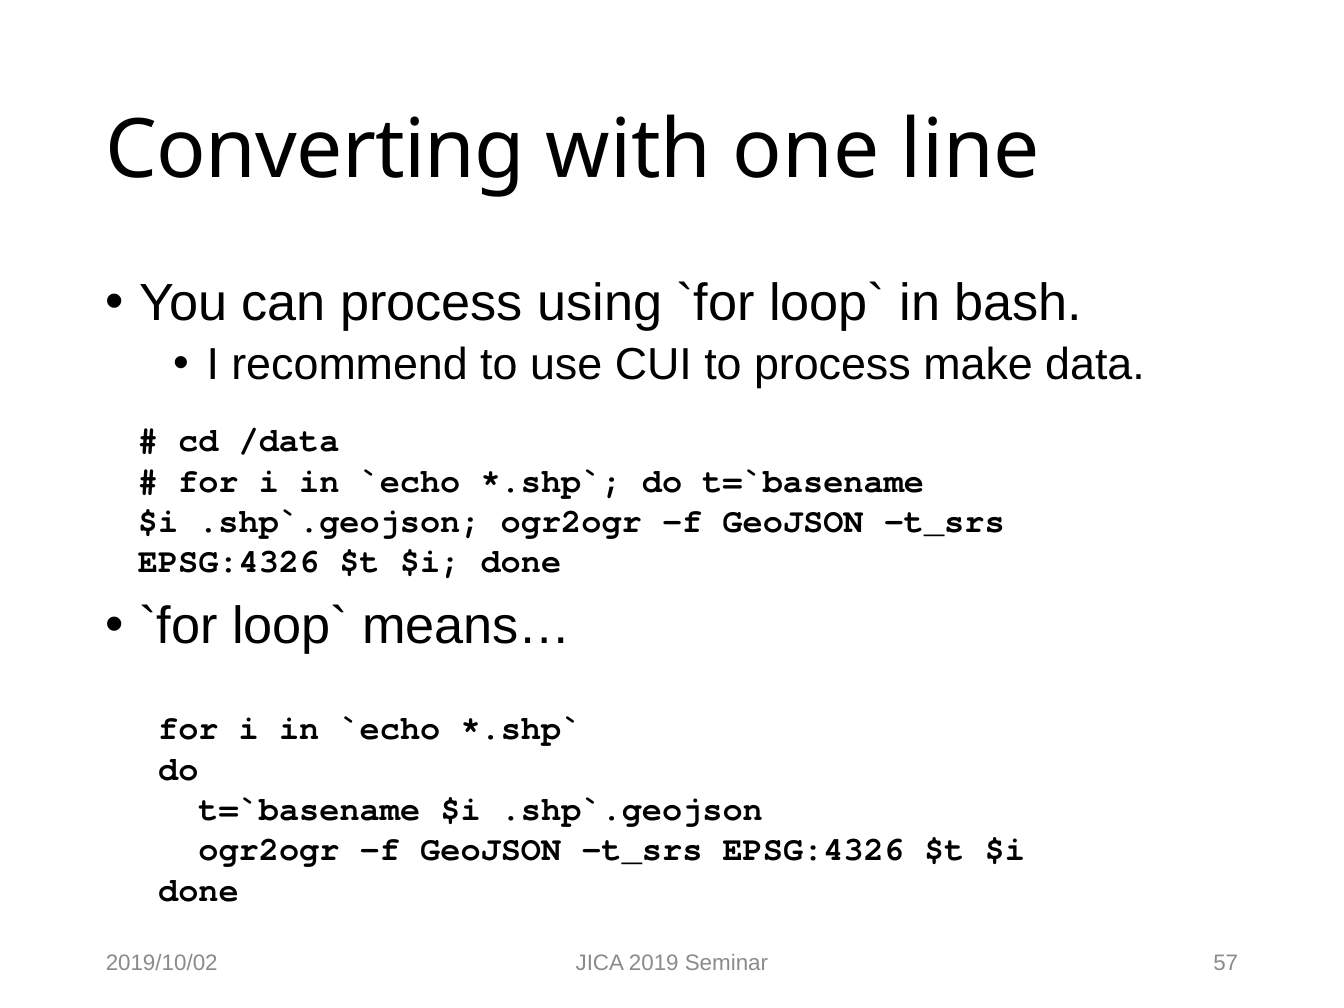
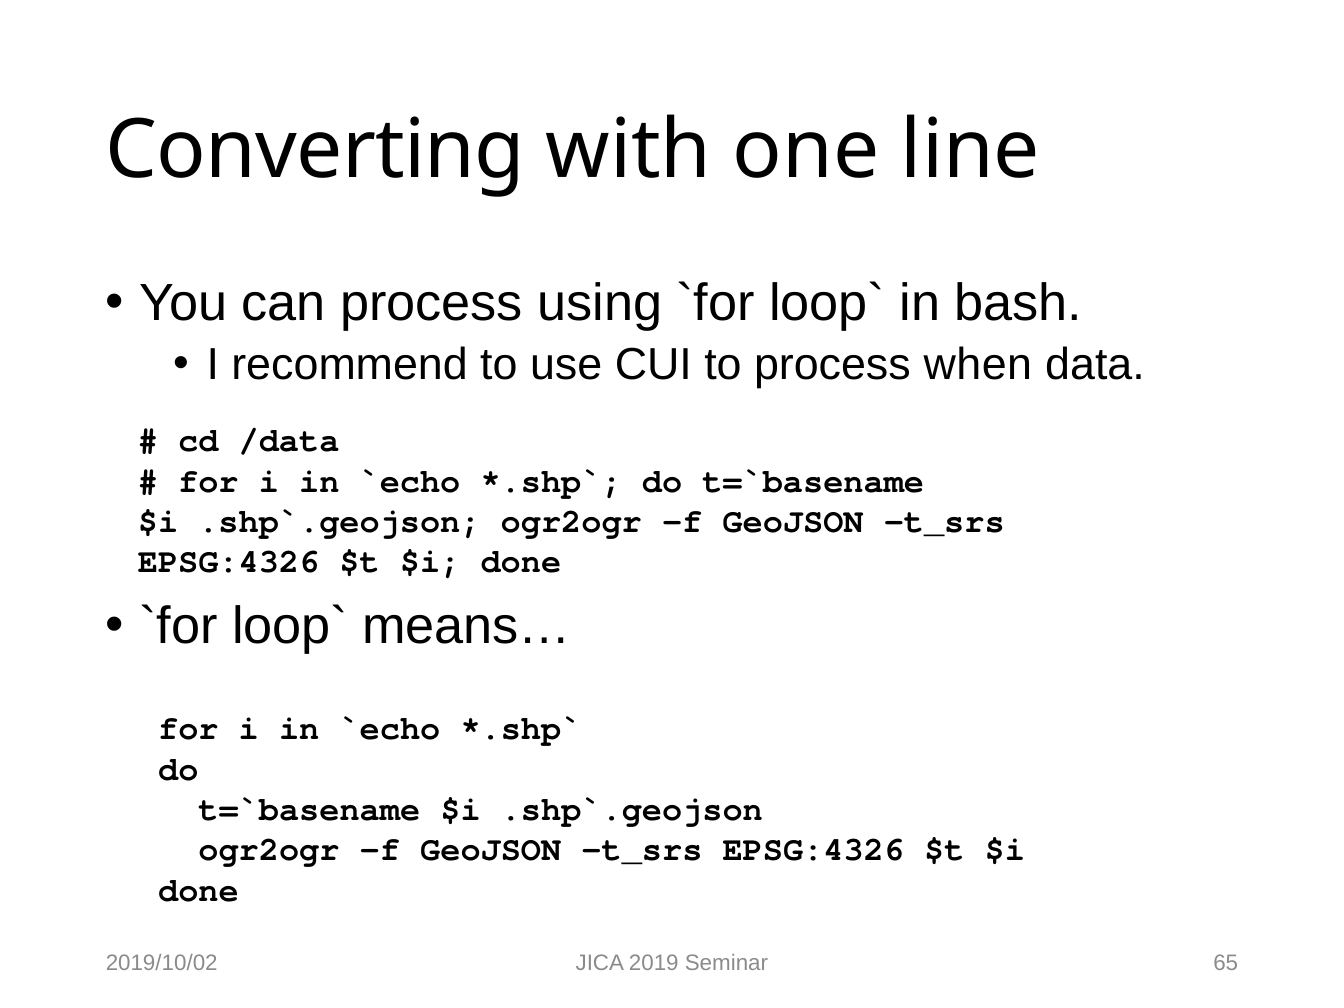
make: make -> when
57: 57 -> 65
